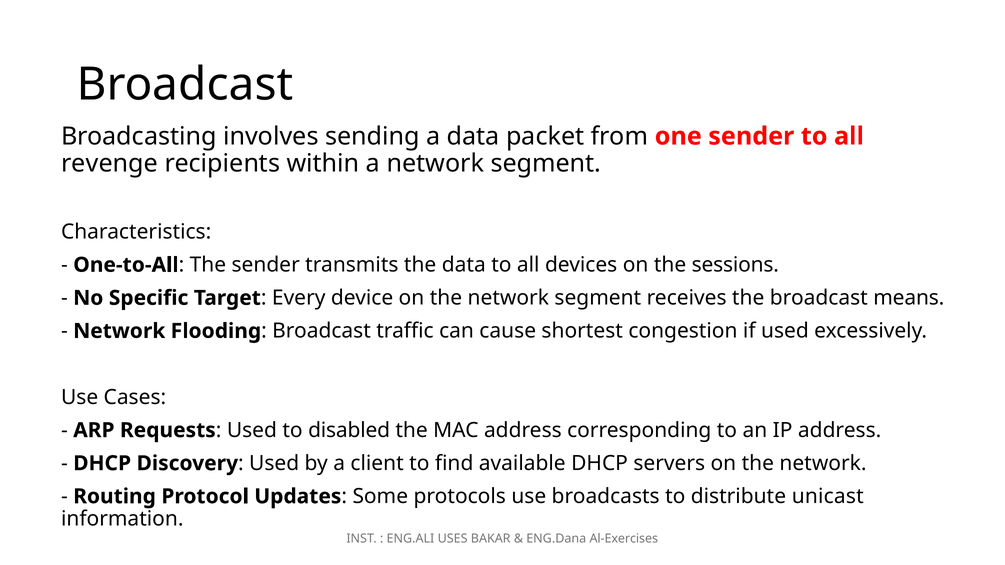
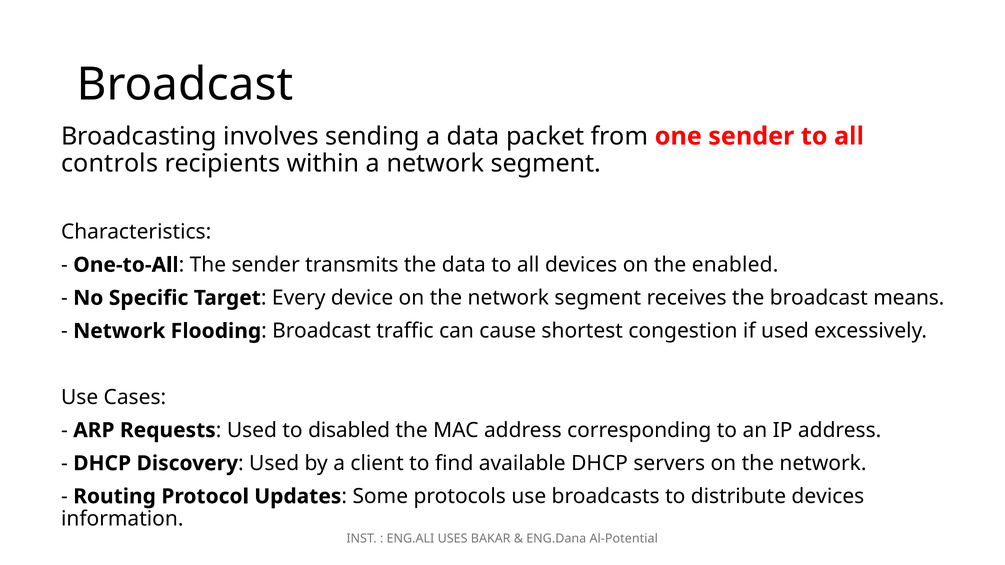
revenge: revenge -> controls
sessions: sessions -> enabled
distribute unicast: unicast -> devices
Al-Exercises: Al-Exercises -> Al-Potential
